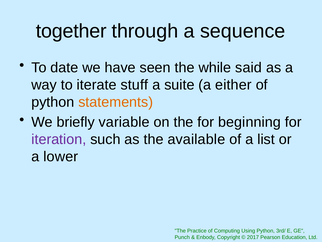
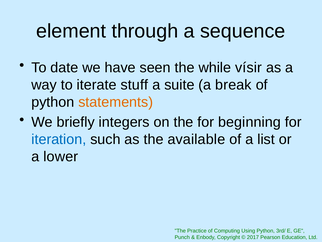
together: together -> element
said: said -> vísir
either: either -> break
variable: variable -> integers
iteration colour: purple -> blue
